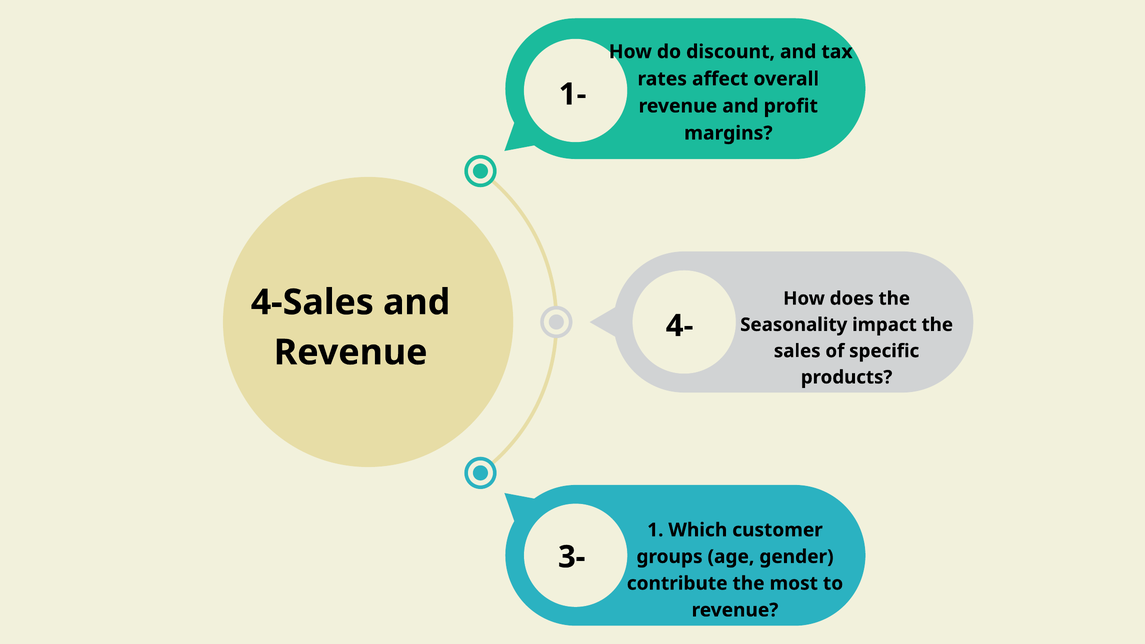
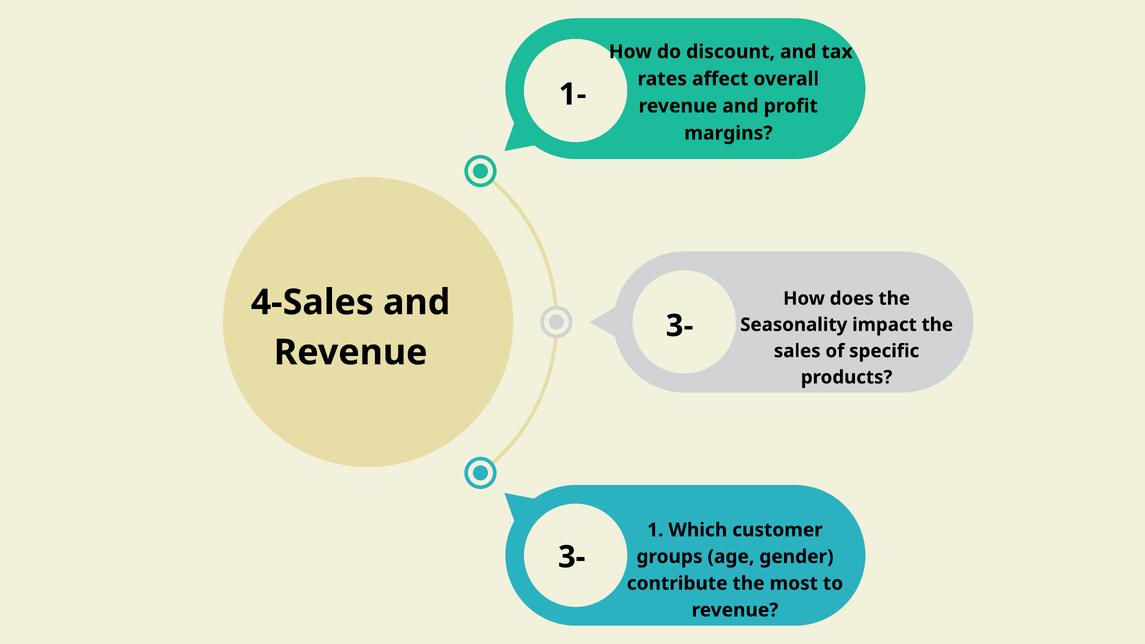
4- at (680, 326): 4- -> 3-
